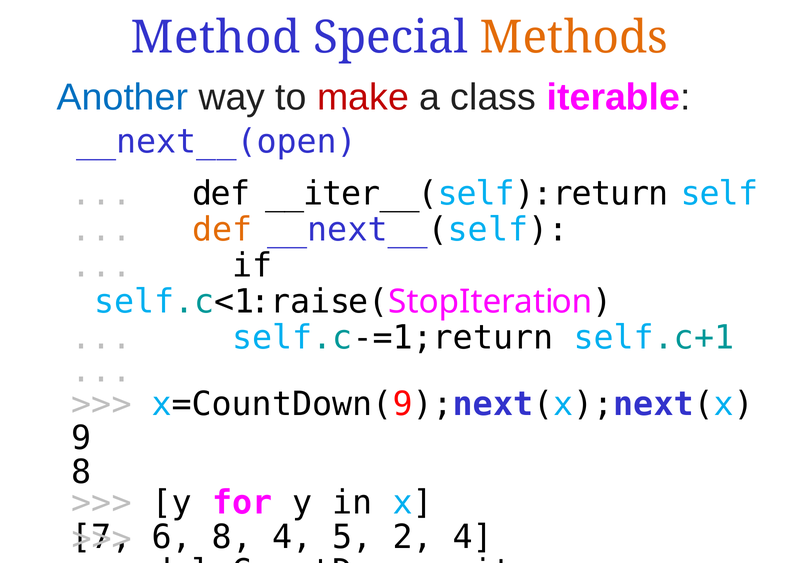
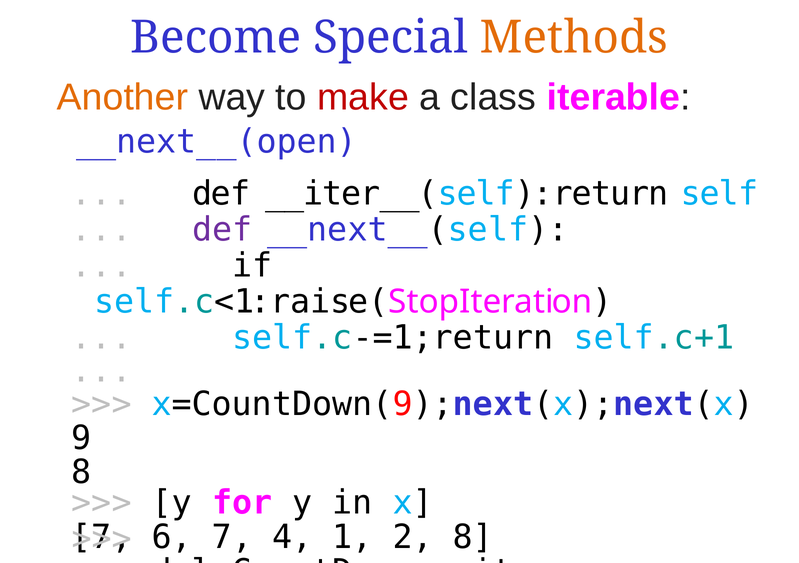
Method: Method -> Become
Another colour: blue -> orange
def at (222, 230) colour: orange -> purple
6 8: 8 -> 7
5: 5 -> 1
2 4: 4 -> 8
